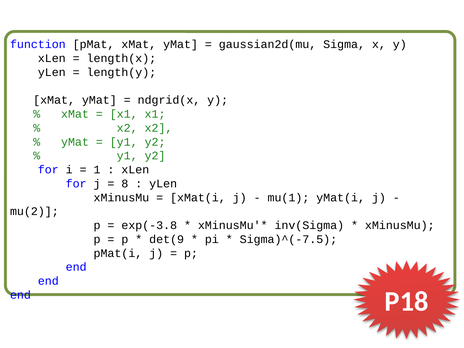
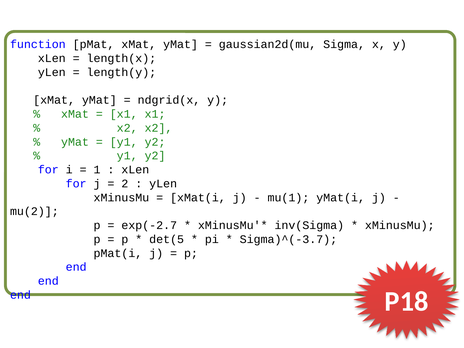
8: 8 -> 2
exp(-3.8: exp(-3.8 -> exp(-2.7
det(9: det(9 -> det(5
Sigma)^(-7.5: Sigma)^(-7.5 -> Sigma)^(-3.7
